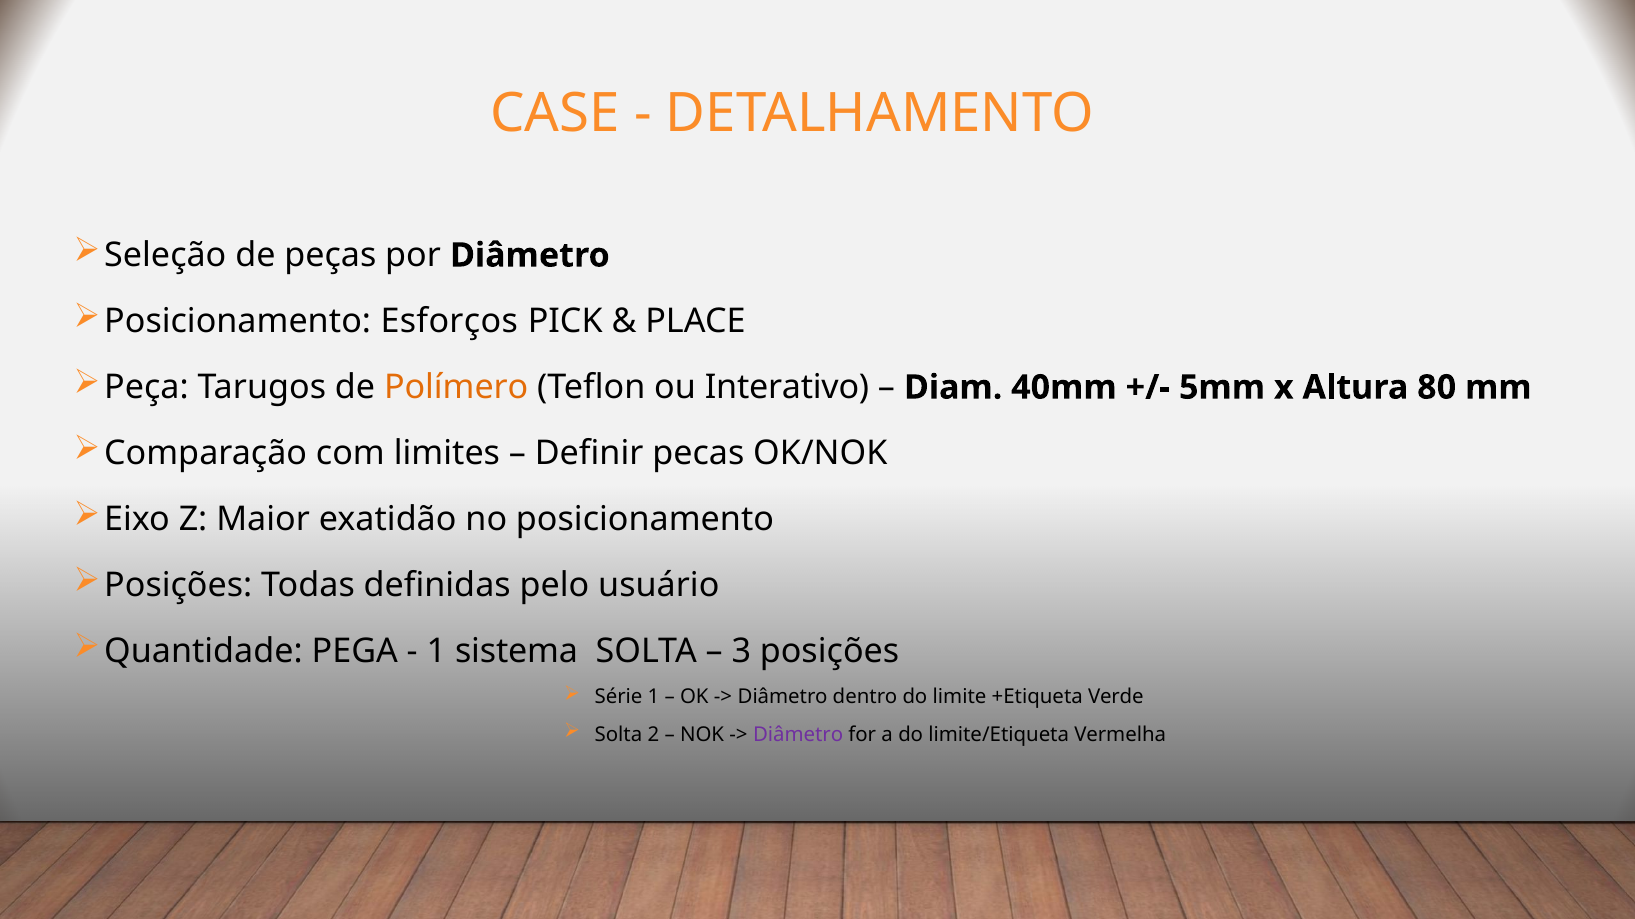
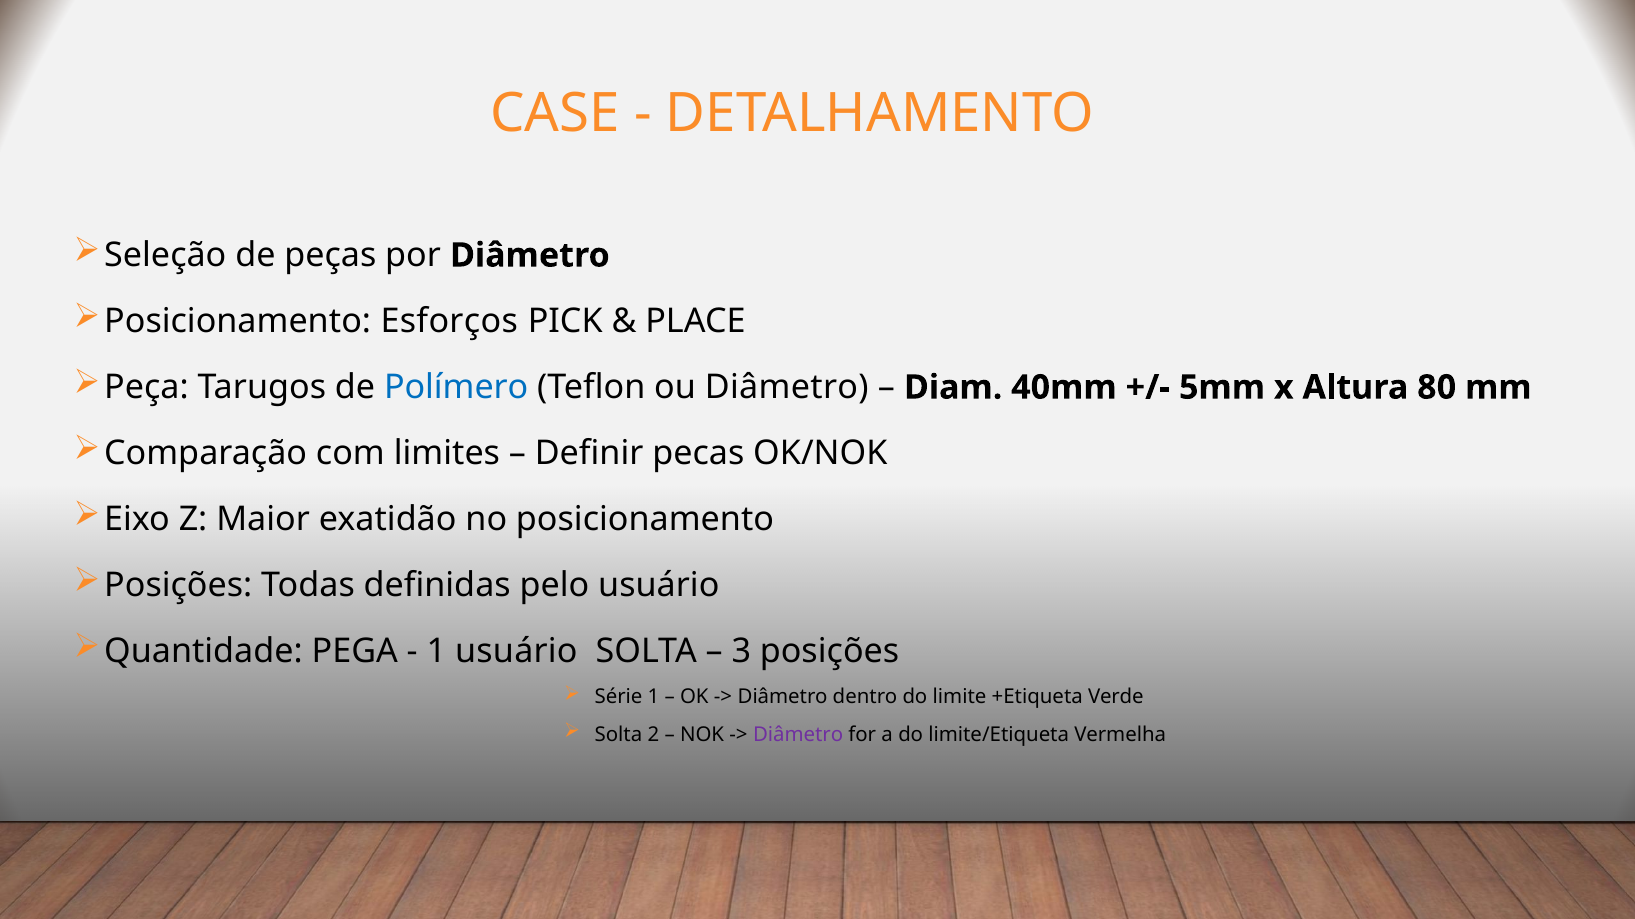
Polímero colour: orange -> blue
ou Interativo: Interativo -> Diâmetro
1 sistema: sistema -> usuário
